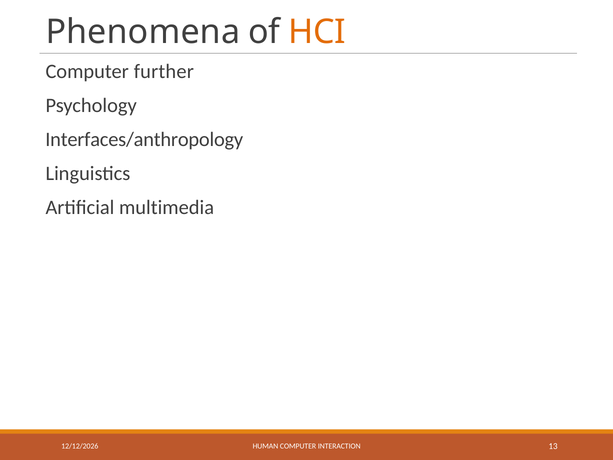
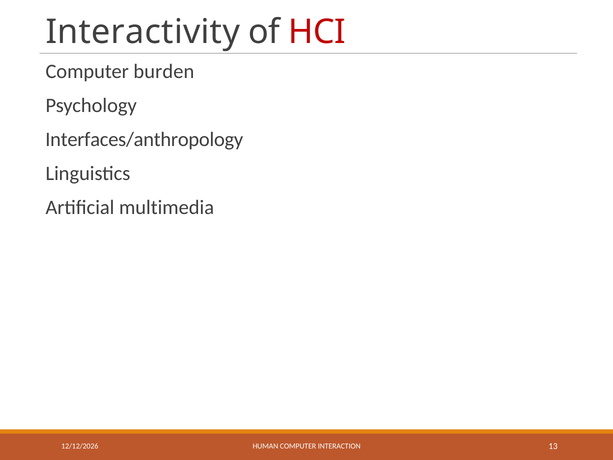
Phenomena: Phenomena -> Interactivity
HCI colour: orange -> red
further: further -> burden
